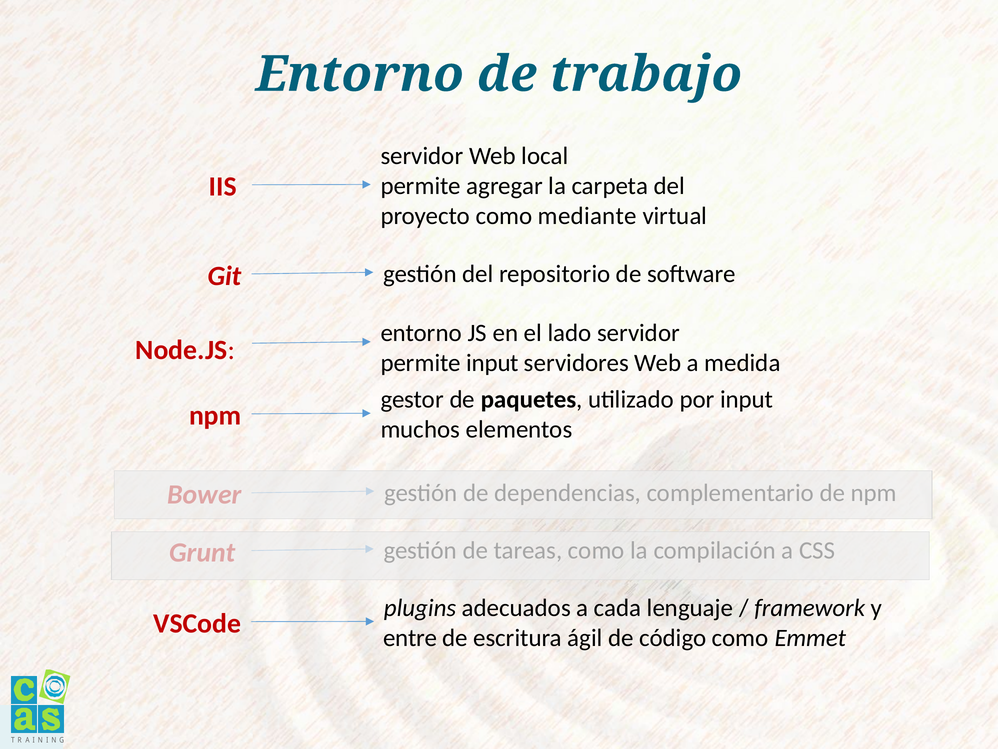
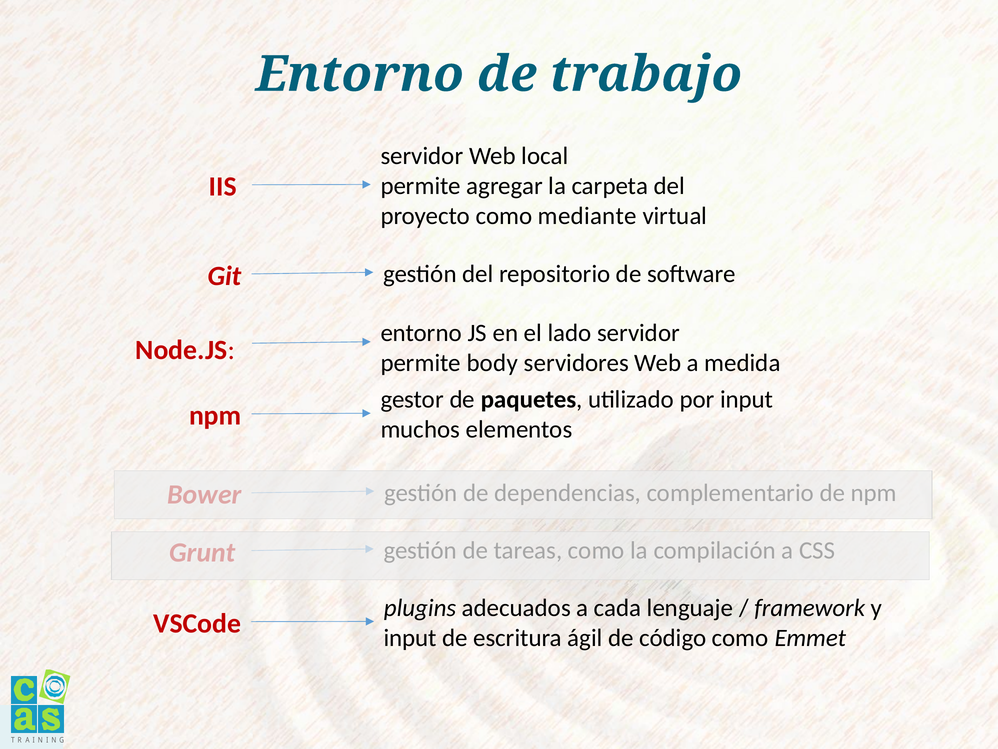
permite input: input -> body
entre at (410, 638): entre -> input
